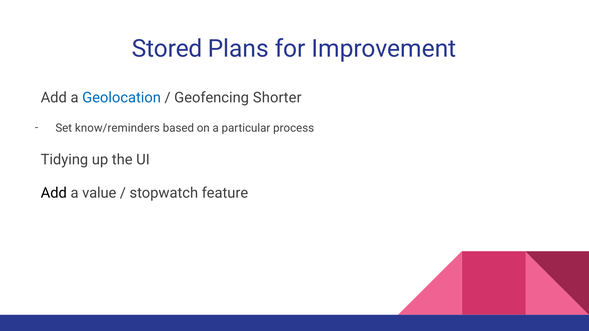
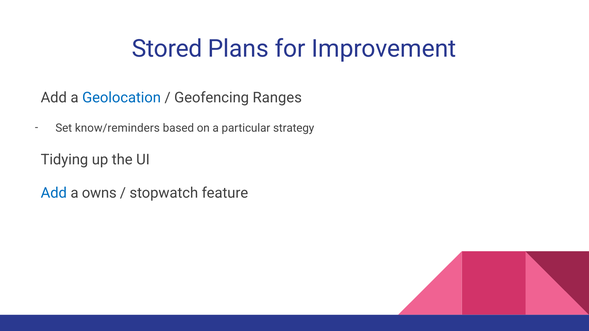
Shorter: Shorter -> Ranges
process: process -> strategy
Add at (54, 193) colour: black -> blue
value: value -> owns
